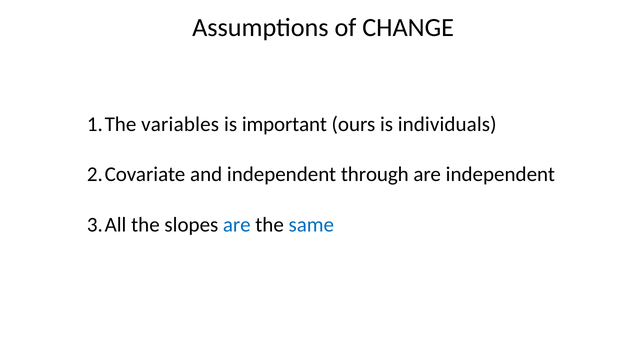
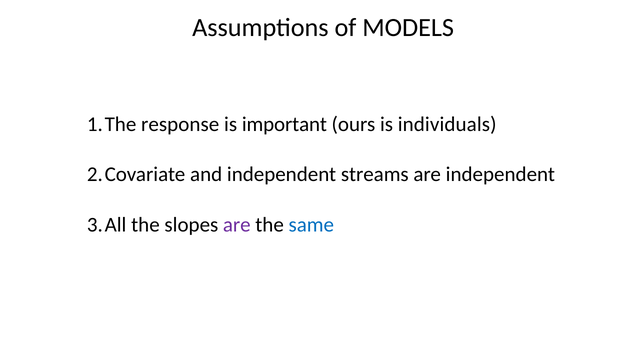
CHANGE: CHANGE -> MODELS
variables: variables -> response
through: through -> streams
are at (237, 225) colour: blue -> purple
